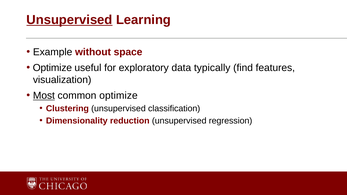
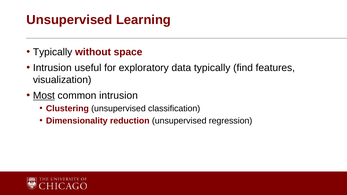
Unsupervised at (69, 20) underline: present -> none
Example at (53, 52): Example -> Typically
Optimize at (52, 68): Optimize -> Intrusion
common optimize: optimize -> intrusion
